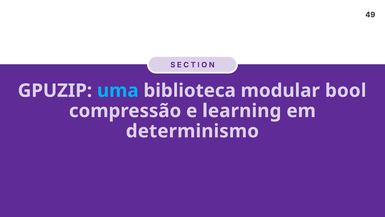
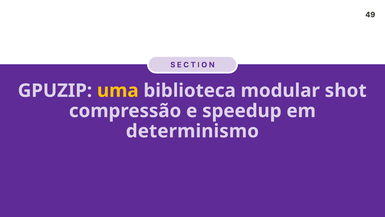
uma colour: light blue -> yellow
bool: bool -> shot
learning: learning -> speedup
